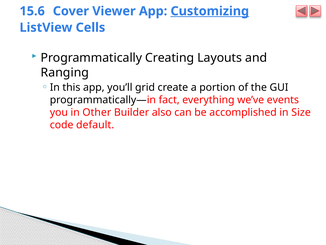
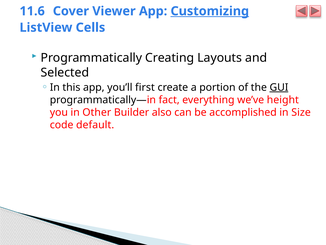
15.6: 15.6 -> 11.6
Ranging: Ranging -> Selected
grid: grid -> first
GUI underline: none -> present
events: events -> height
